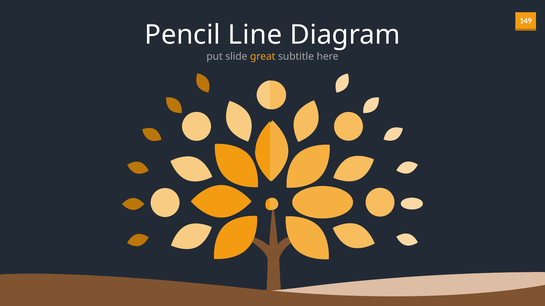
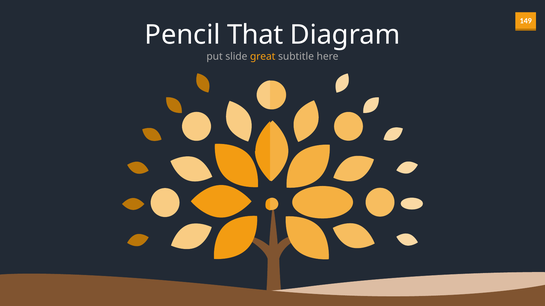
Line: Line -> That
